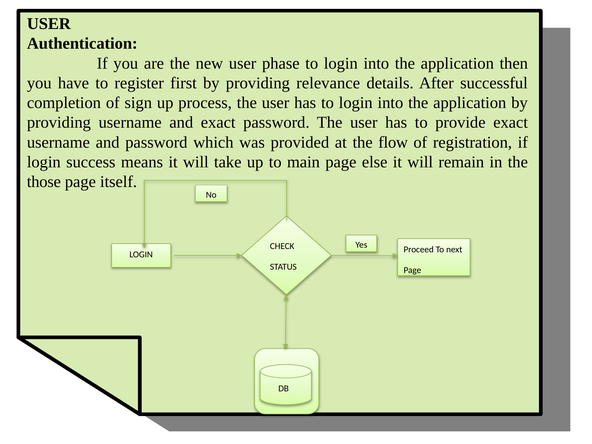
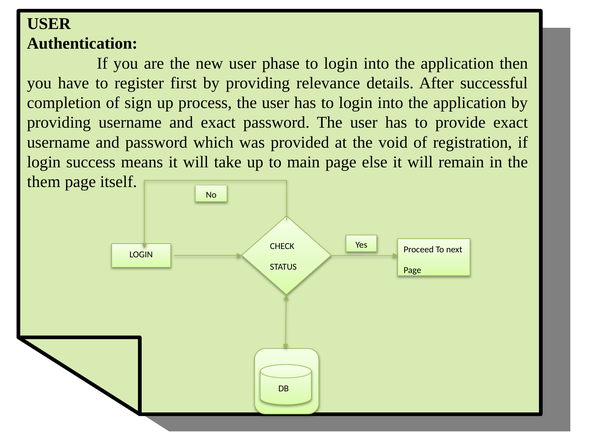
flow: flow -> void
those: those -> them
